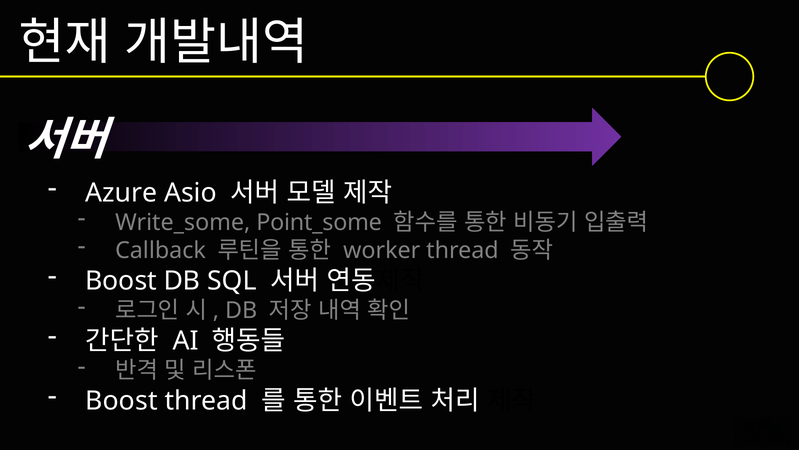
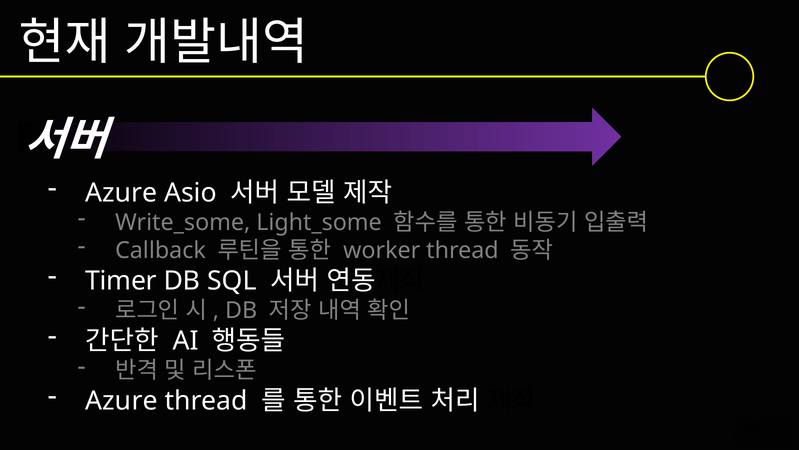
Point_some: Point_some -> Light_some
Boost at (121, 280): Boost -> Timer
Boost at (121, 400): Boost -> Azure
